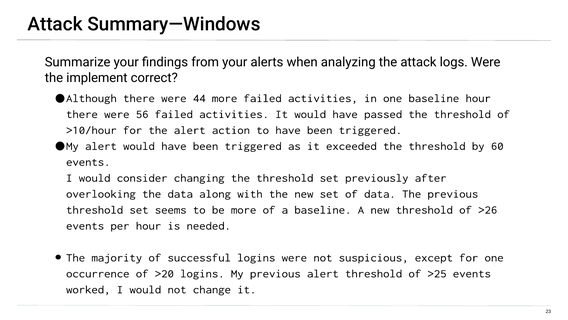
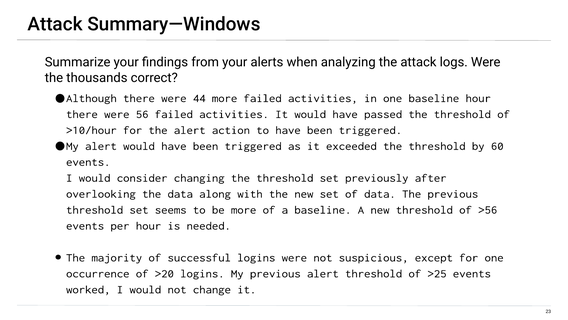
implement: implement -> thousands
>26: >26 -> >56
